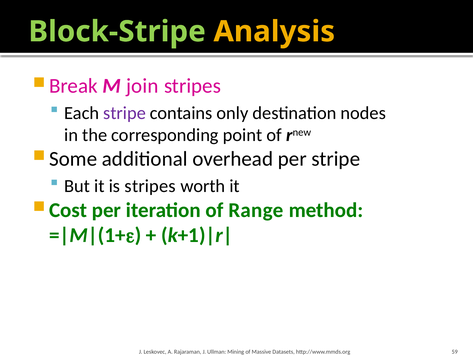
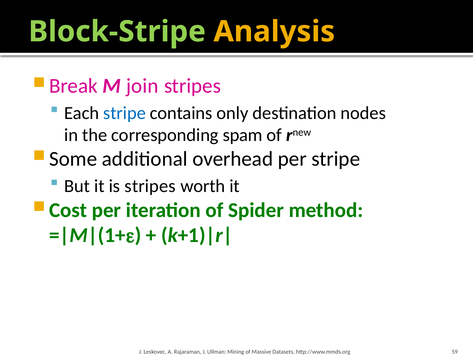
stripe at (125, 113) colour: purple -> blue
point: point -> spam
Range: Range -> Spider
